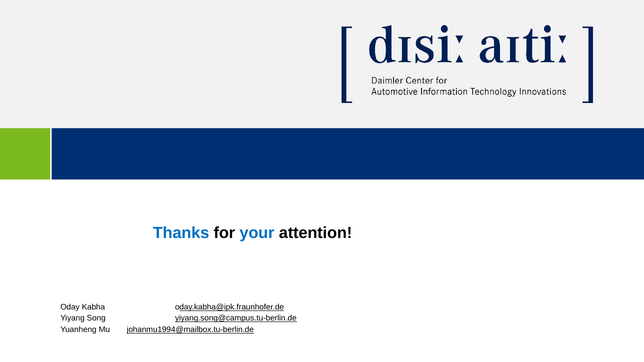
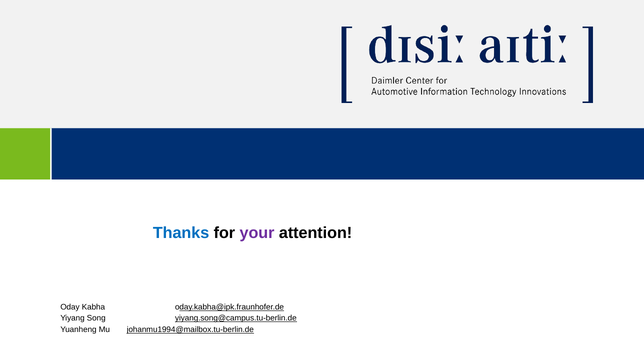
your colour: blue -> purple
